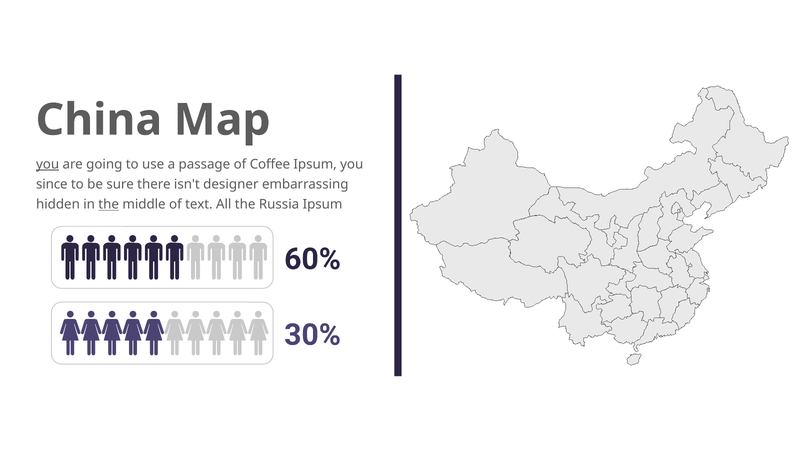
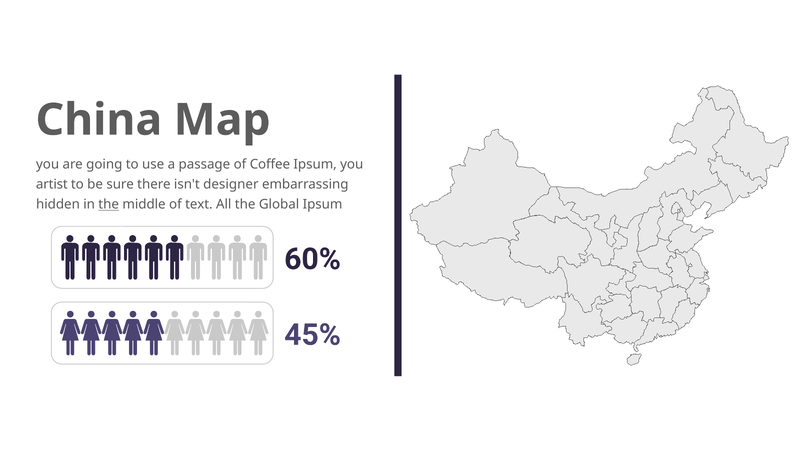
you at (48, 164) underline: present -> none
since: since -> artist
Russia: Russia -> Global
30%: 30% -> 45%
